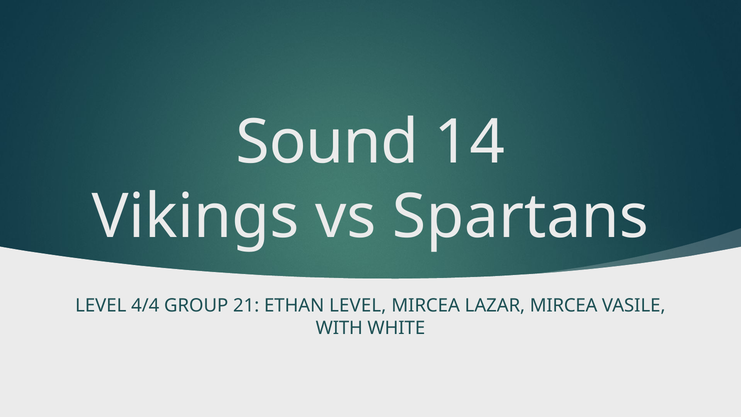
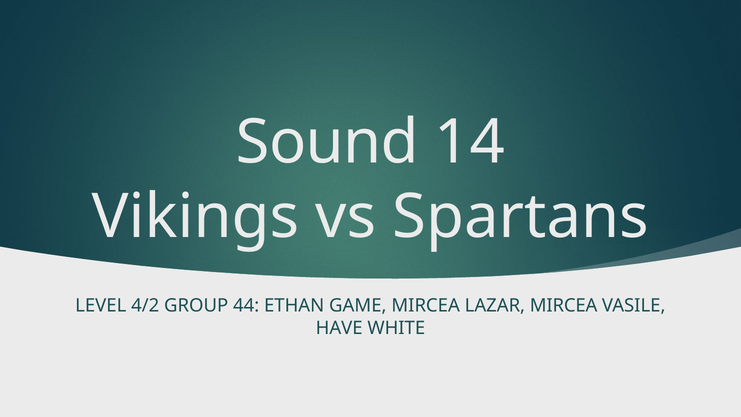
4/4: 4/4 -> 4/2
21: 21 -> 44
ETHAN LEVEL: LEVEL -> GAME
WITH: WITH -> HAVE
